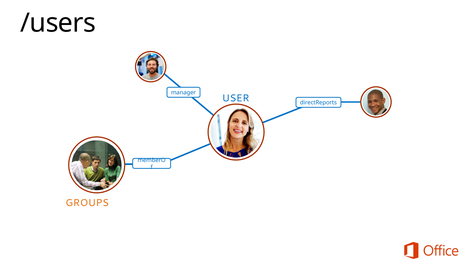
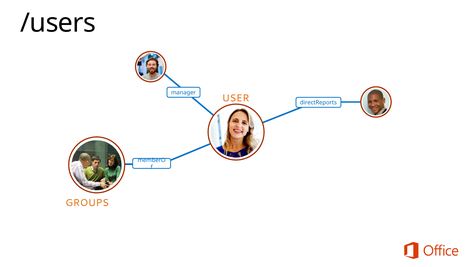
USER colour: blue -> orange
